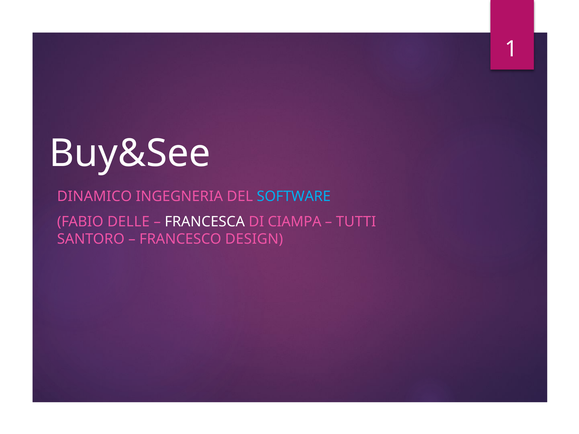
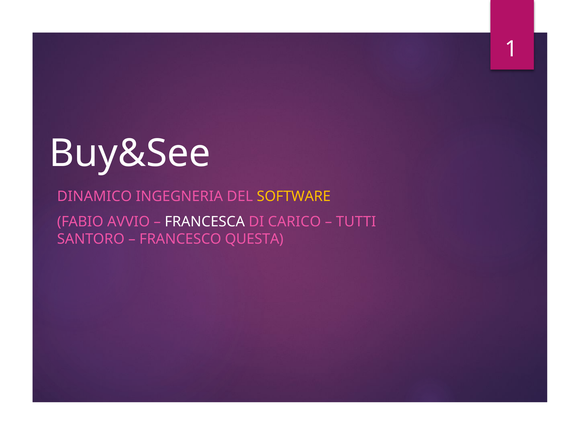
SOFTWARE colour: light blue -> yellow
DELLE: DELLE -> AVVIO
CIAMPA: CIAMPA -> CARICO
DESIGN: DESIGN -> QUESTA
